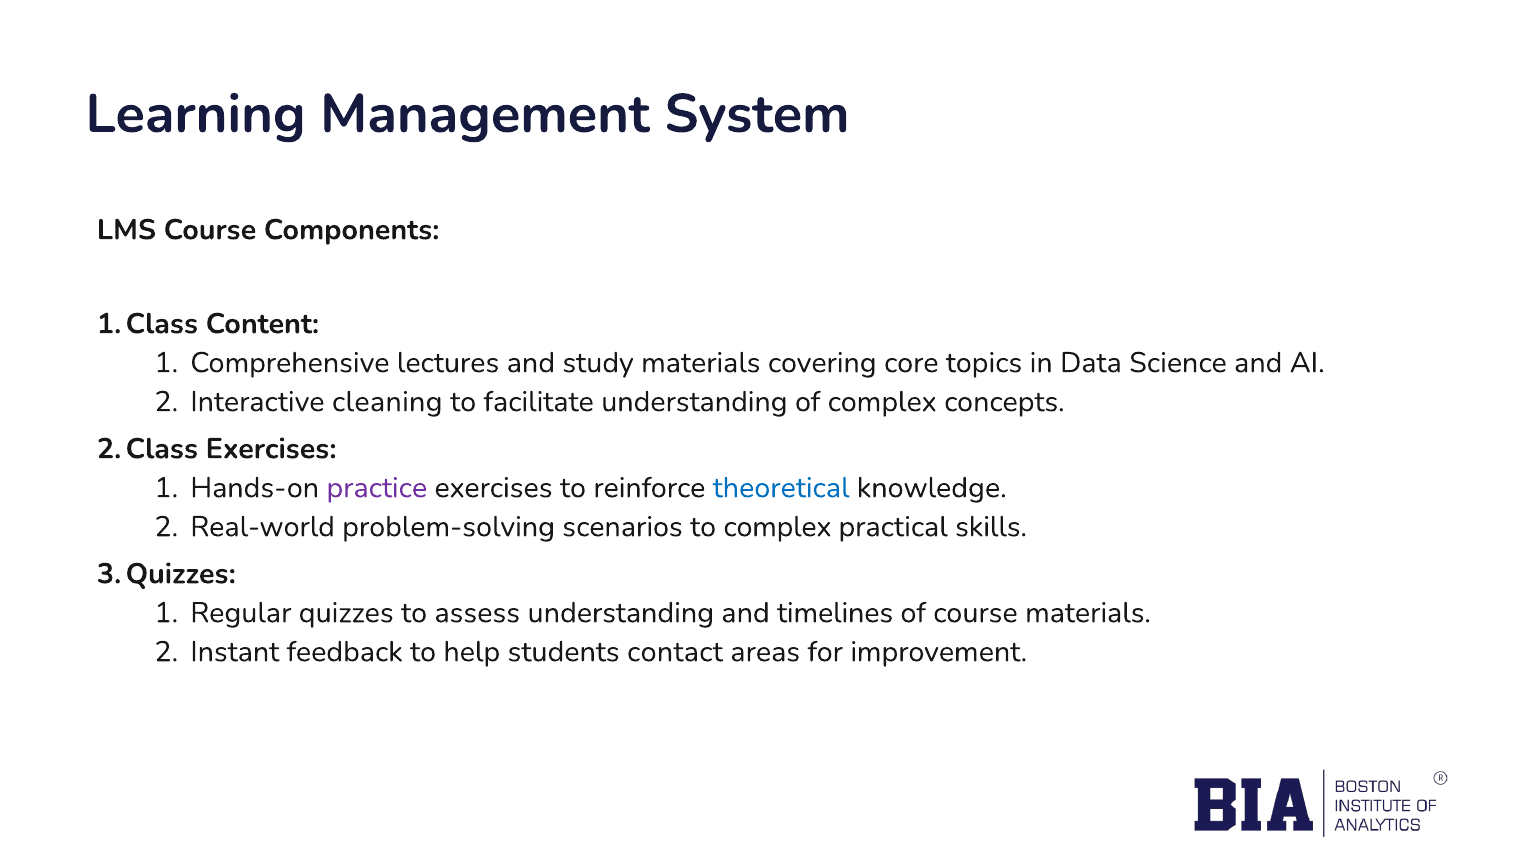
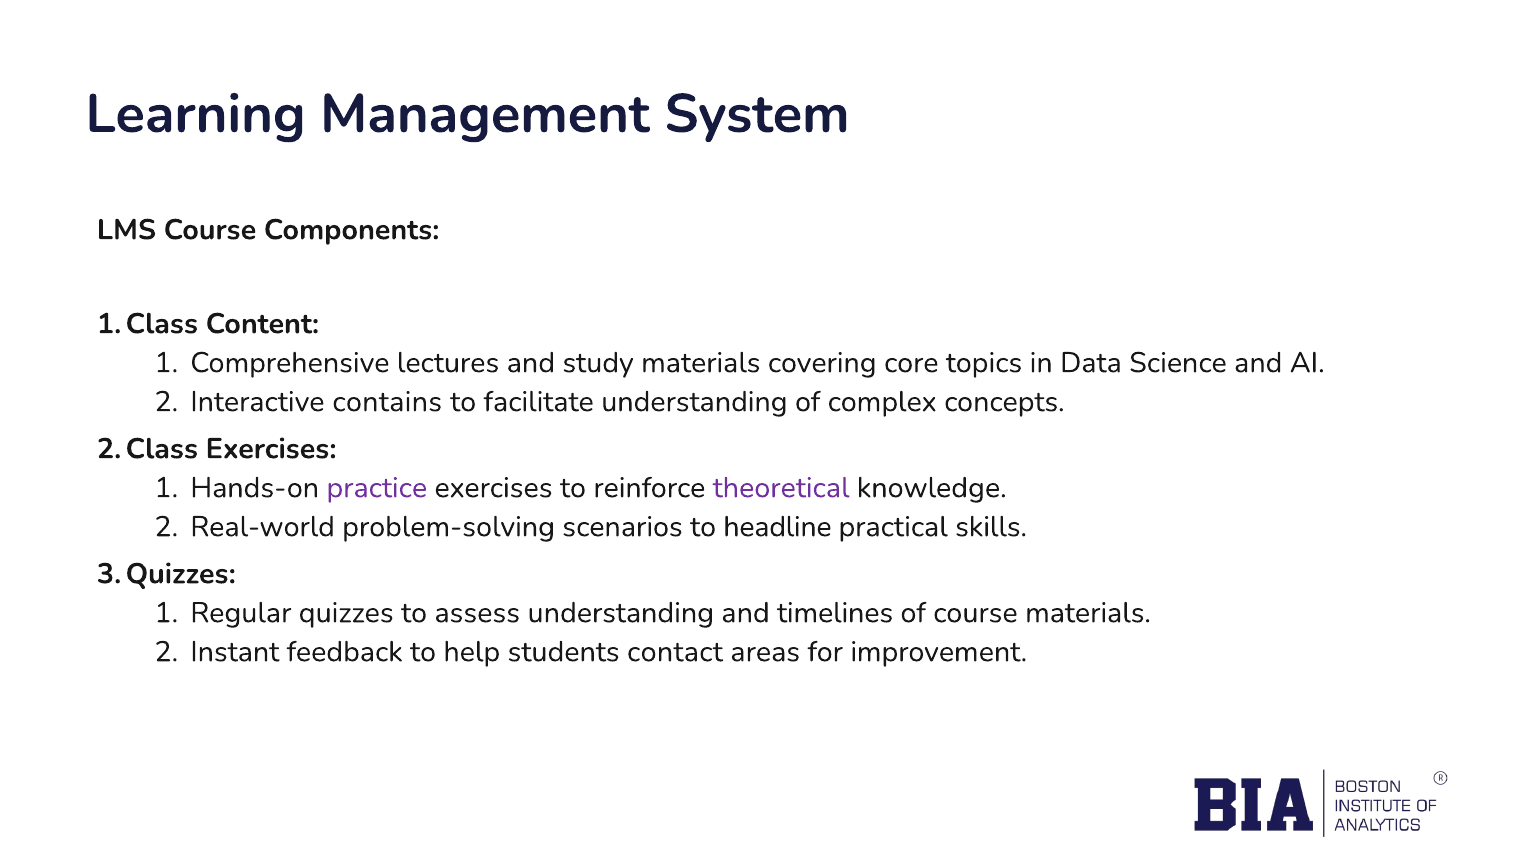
cleaning: cleaning -> contains
theoretical colour: blue -> purple
to complex: complex -> headline
